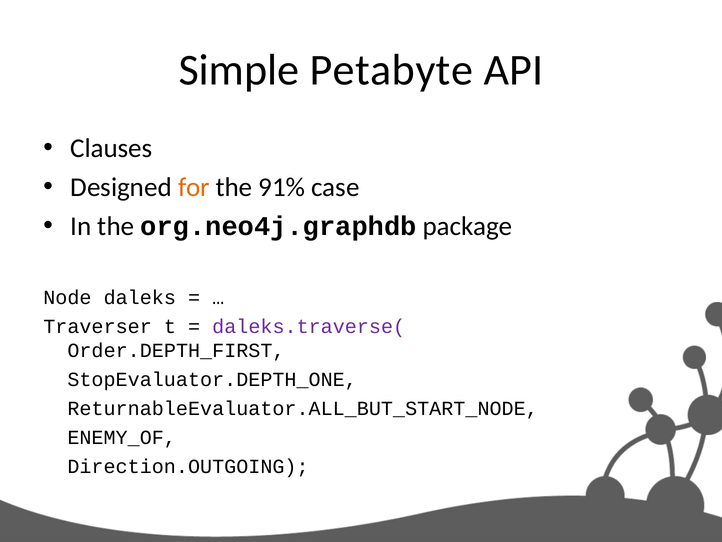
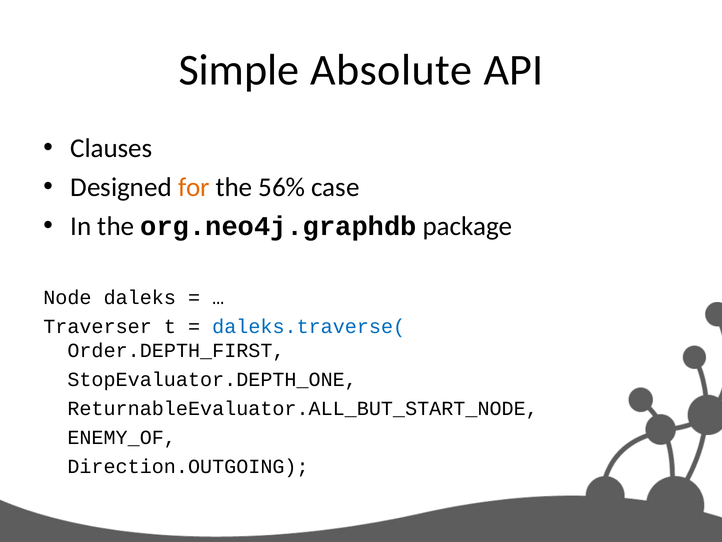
Petabyte: Petabyte -> Absolute
91%: 91% -> 56%
daleks.traverse( colour: purple -> blue
